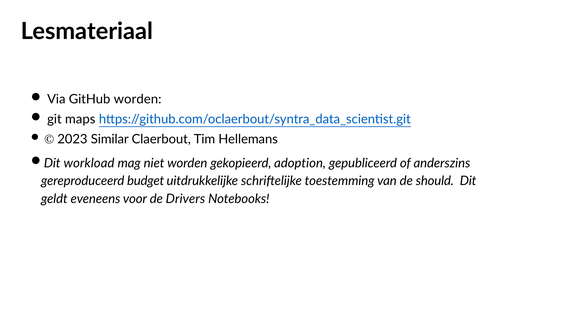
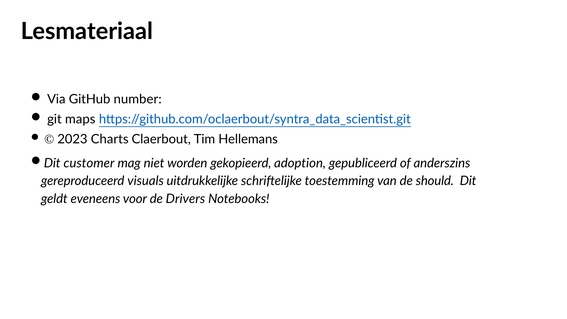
GitHub worden: worden -> number
Similar: Similar -> Charts
workload: workload -> customer
budget: budget -> visuals
